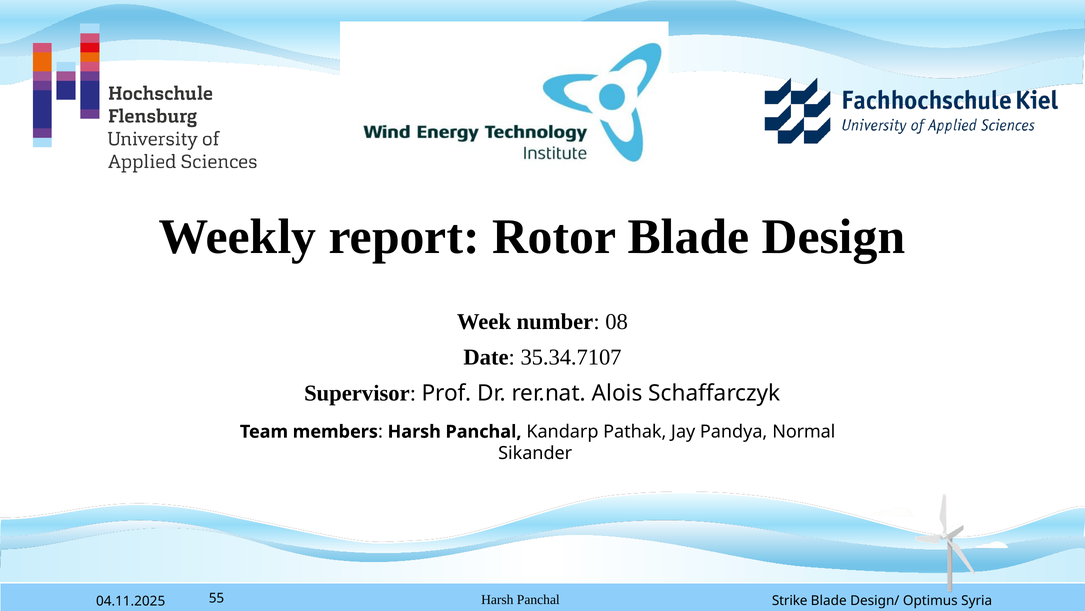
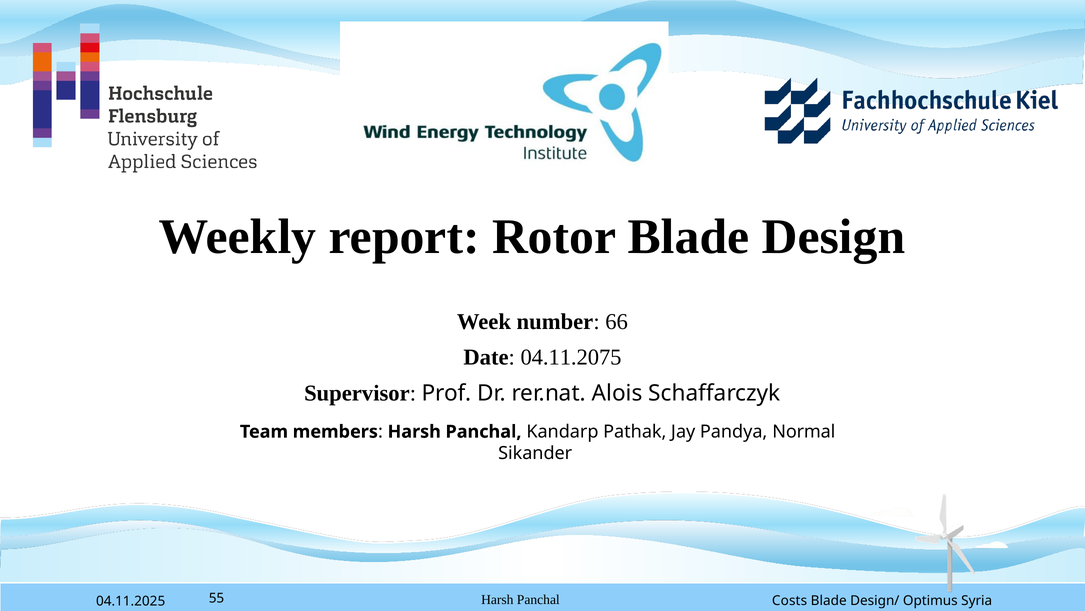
08: 08 -> 66
35.34.7107: 35.34.7107 -> 04.11.2075
Strike: Strike -> Costs
